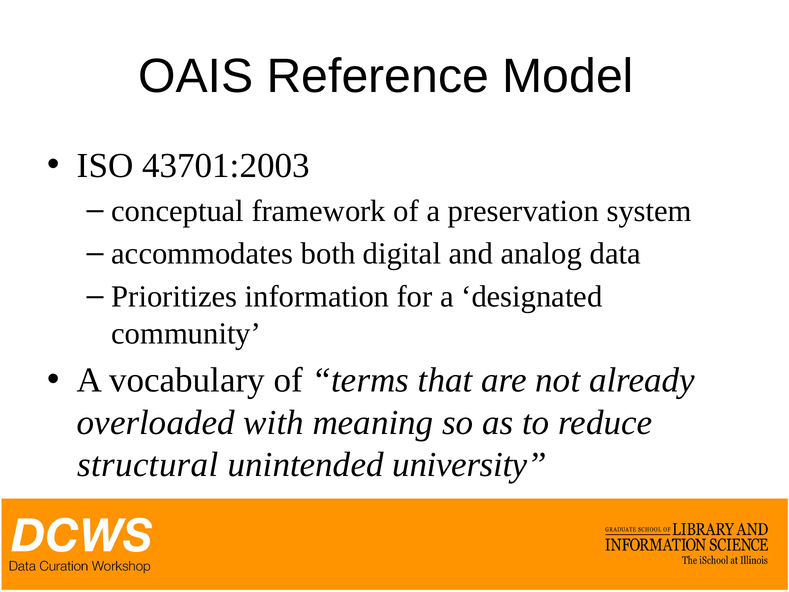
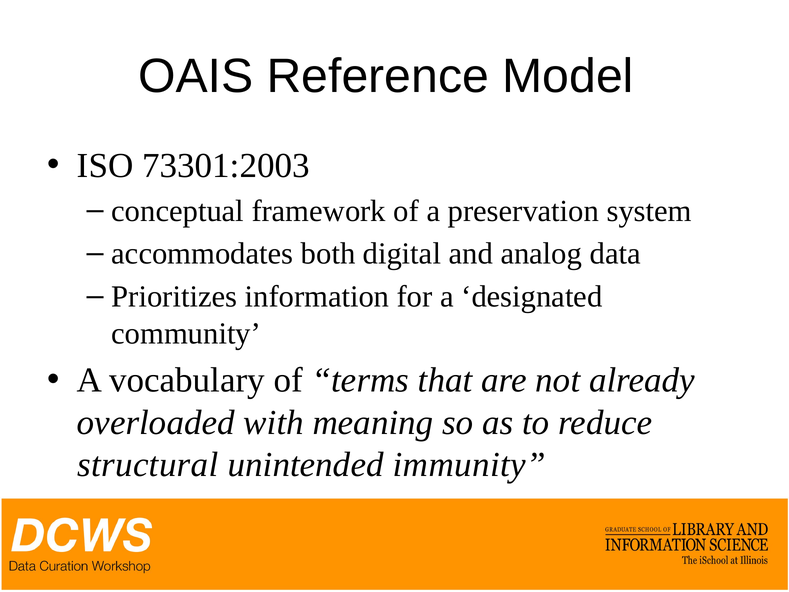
43701:2003: 43701:2003 -> 73301:2003
university: university -> immunity
